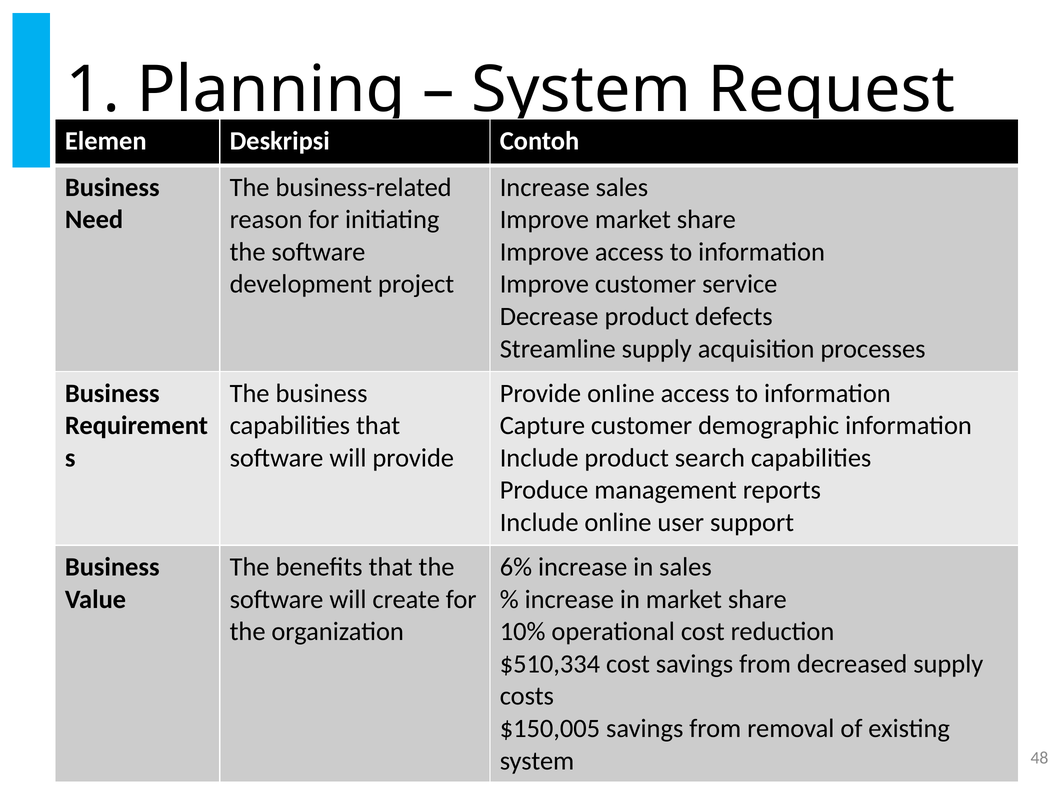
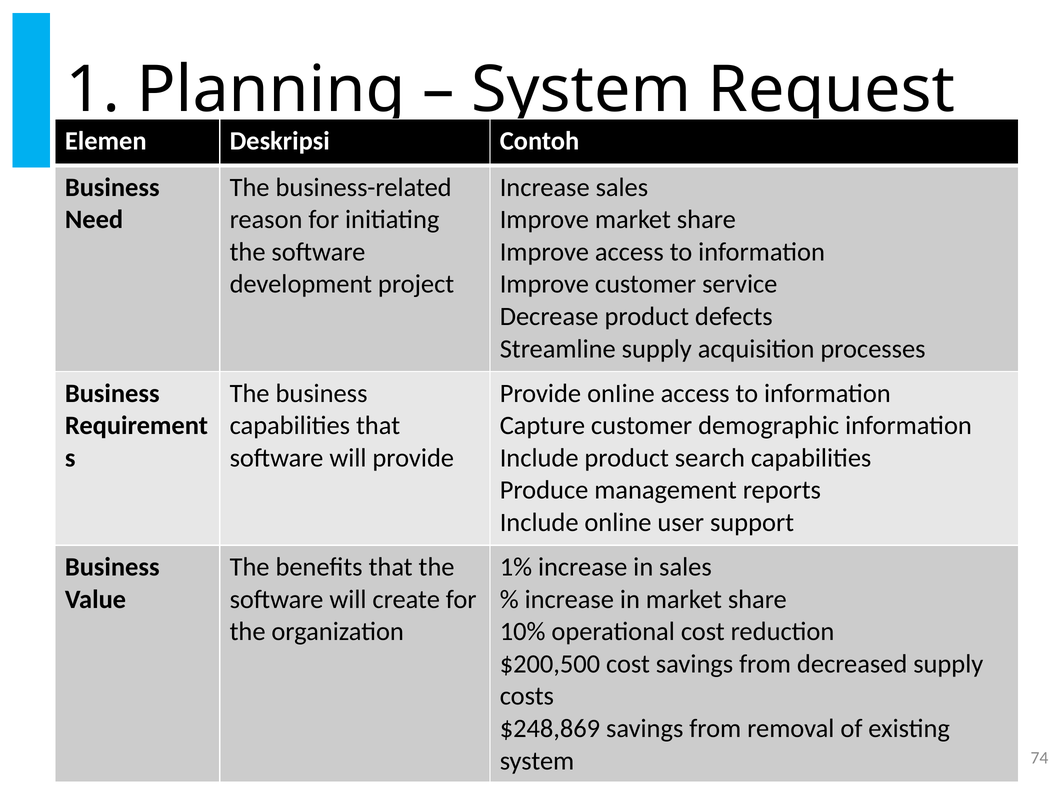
6%: 6% -> 1%
$510,334: $510,334 -> $200,500
$150,005: $150,005 -> $248,869
48: 48 -> 74
